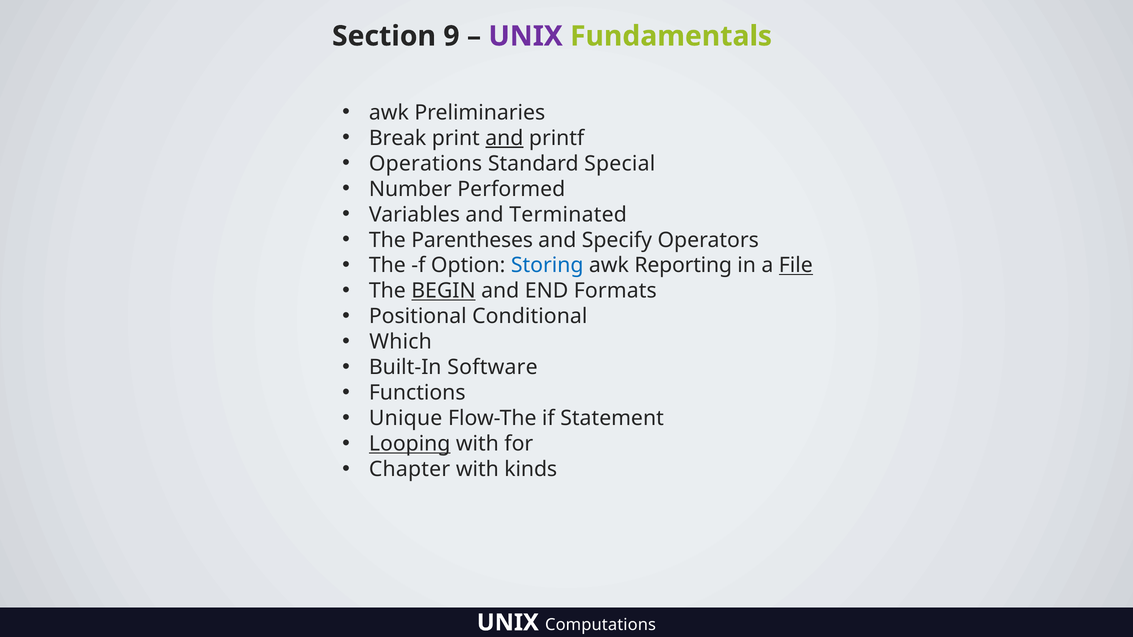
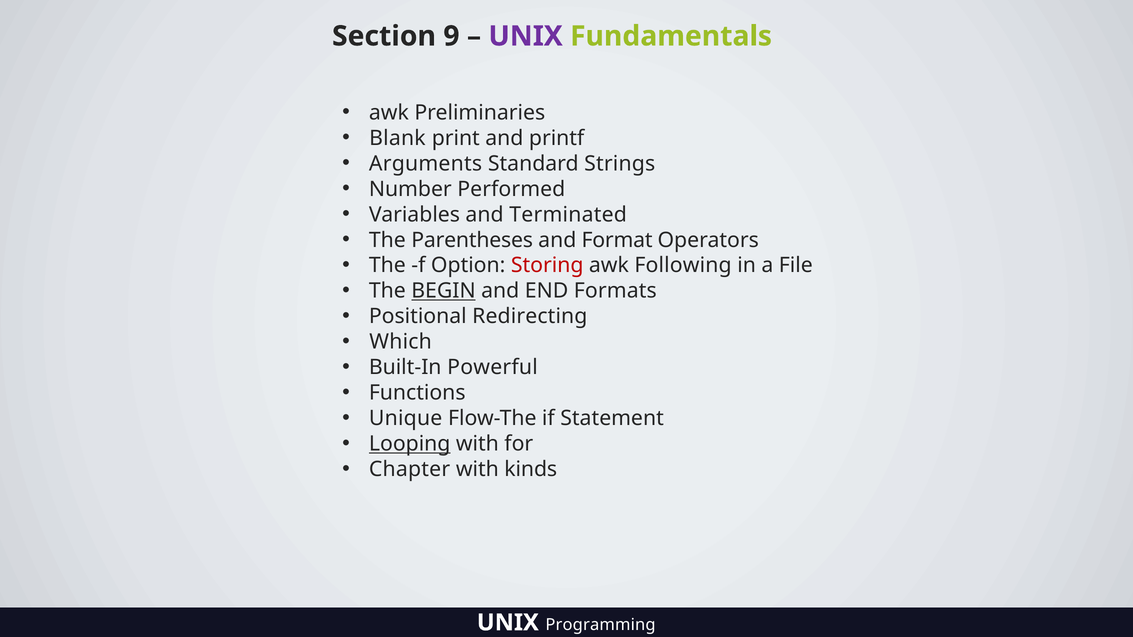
Break: Break -> Blank
and at (504, 138) underline: present -> none
Operations: Operations -> Arguments
Special: Special -> Strings
Specify: Specify -> Format
Storing colour: blue -> red
Reporting: Reporting -> Following
File underline: present -> none
Conditional: Conditional -> Redirecting
Software: Software -> Powerful
Computations: Computations -> Programming
